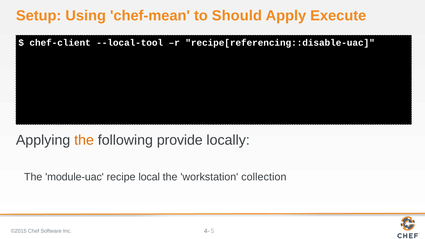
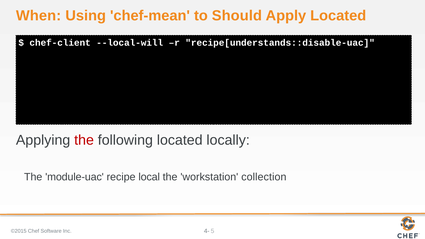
Setup: Setup -> When
Apply Execute: Execute -> Located
--local-tool: --local-tool -> --local-will
recipe[referencing::disable-uac: recipe[referencing::disable-uac -> recipe[understands::disable-uac
the at (84, 140) colour: orange -> red
following provide: provide -> located
